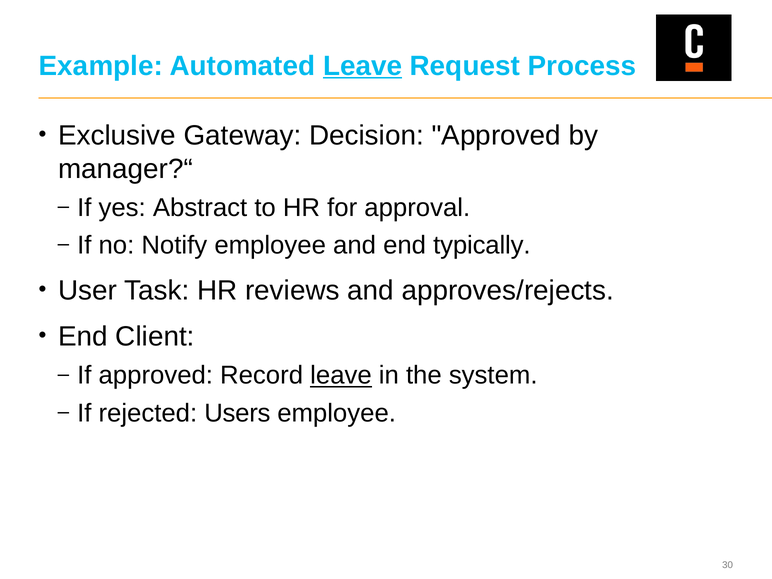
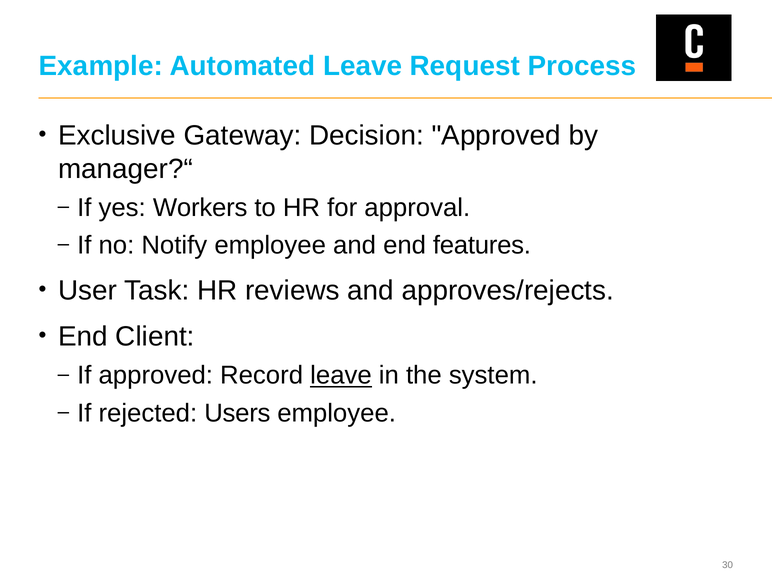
Leave at (363, 66) underline: present -> none
Abstract: Abstract -> Workers
typically: typically -> features
